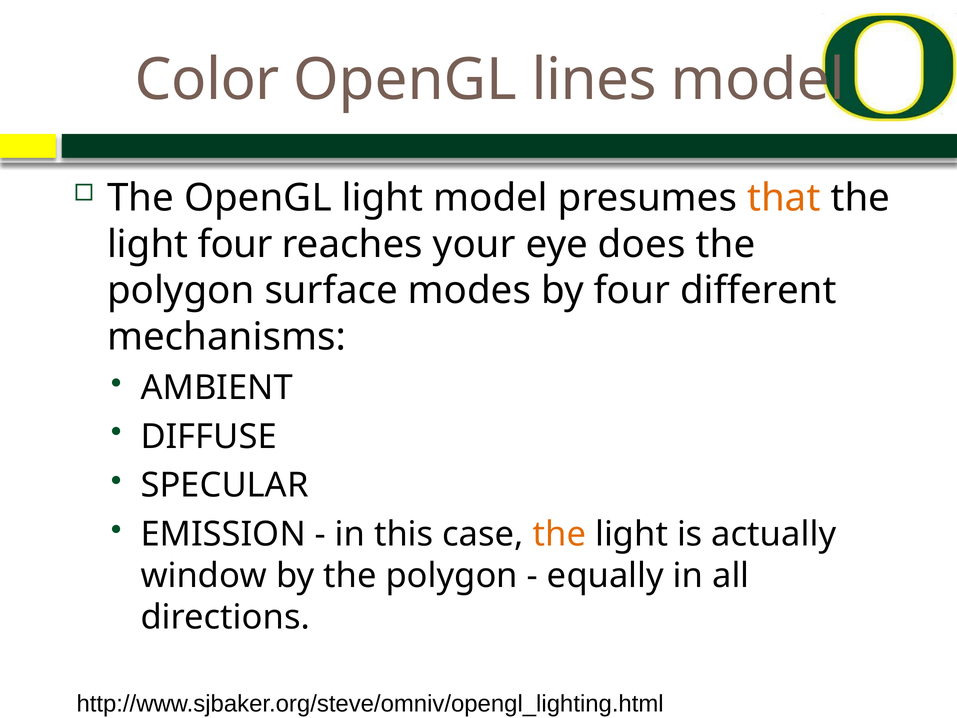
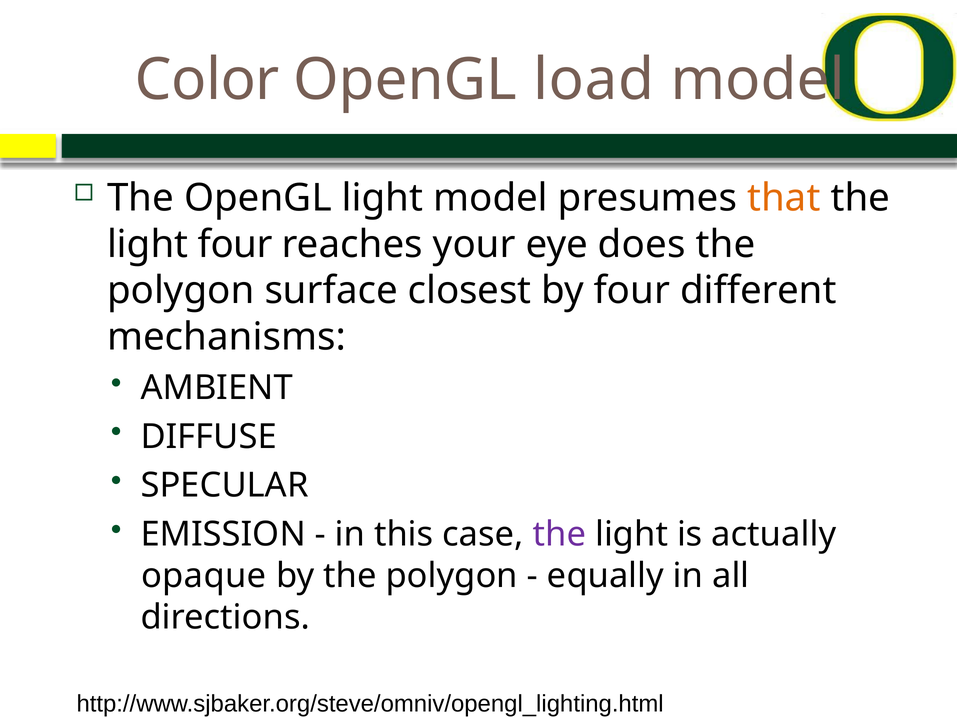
lines: lines -> load
modes: modes -> closest
the at (559, 534) colour: orange -> purple
window: window -> opaque
